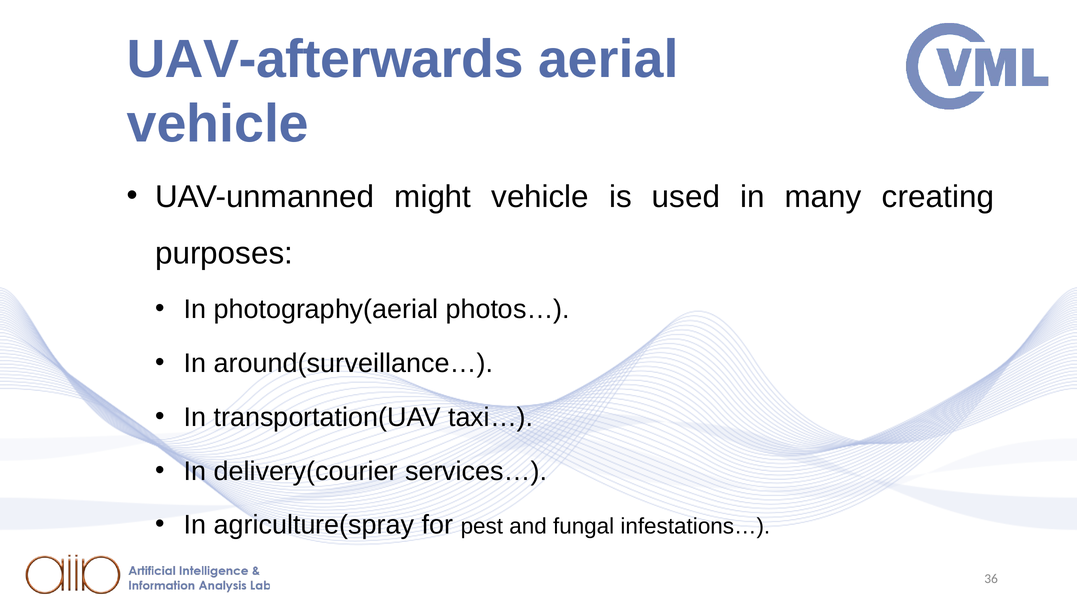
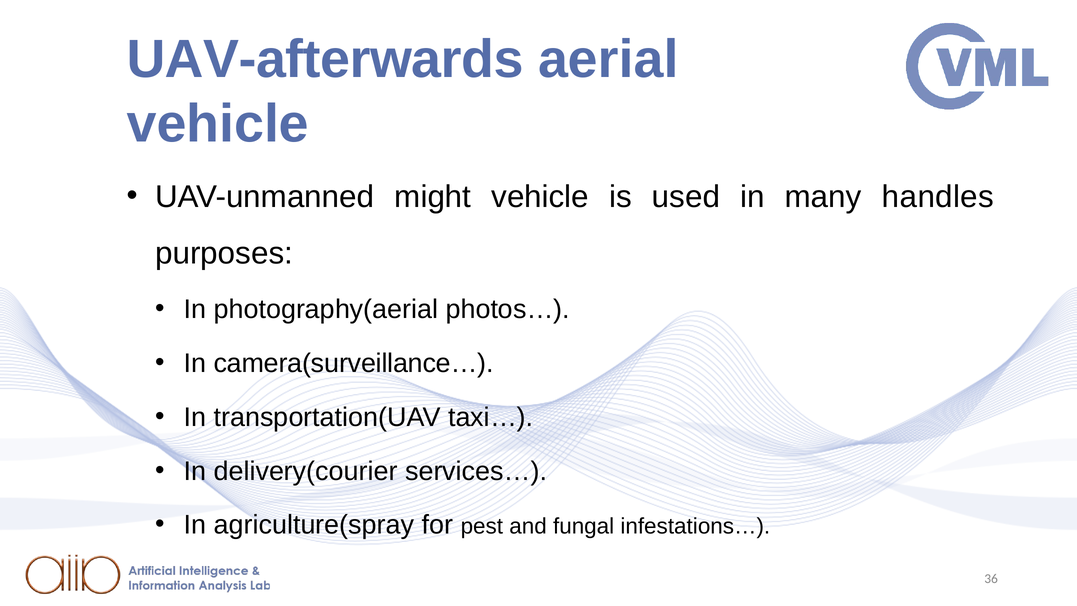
creating: creating -> handles
around(surveillance…: around(surveillance… -> camera(surveillance…
